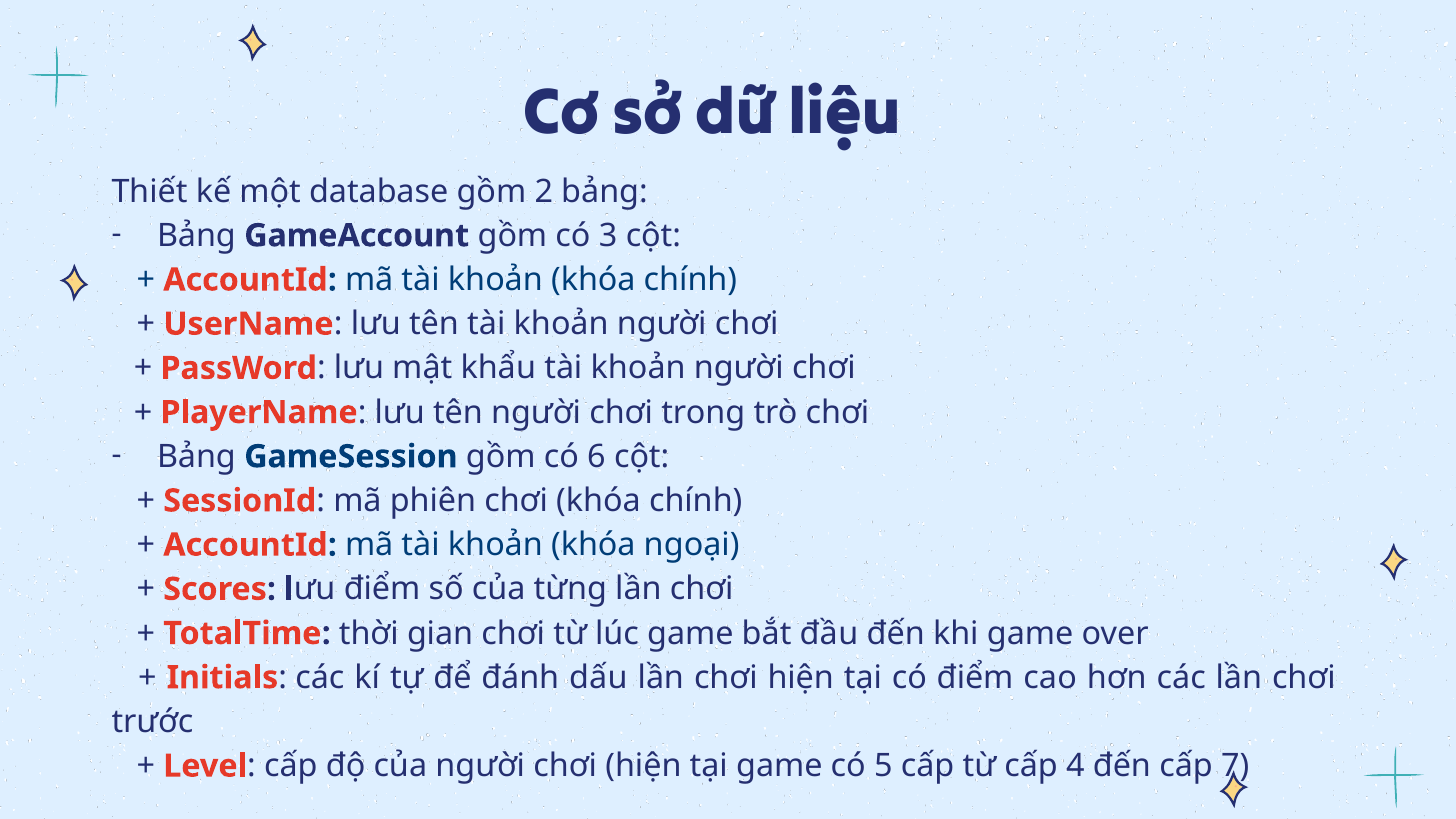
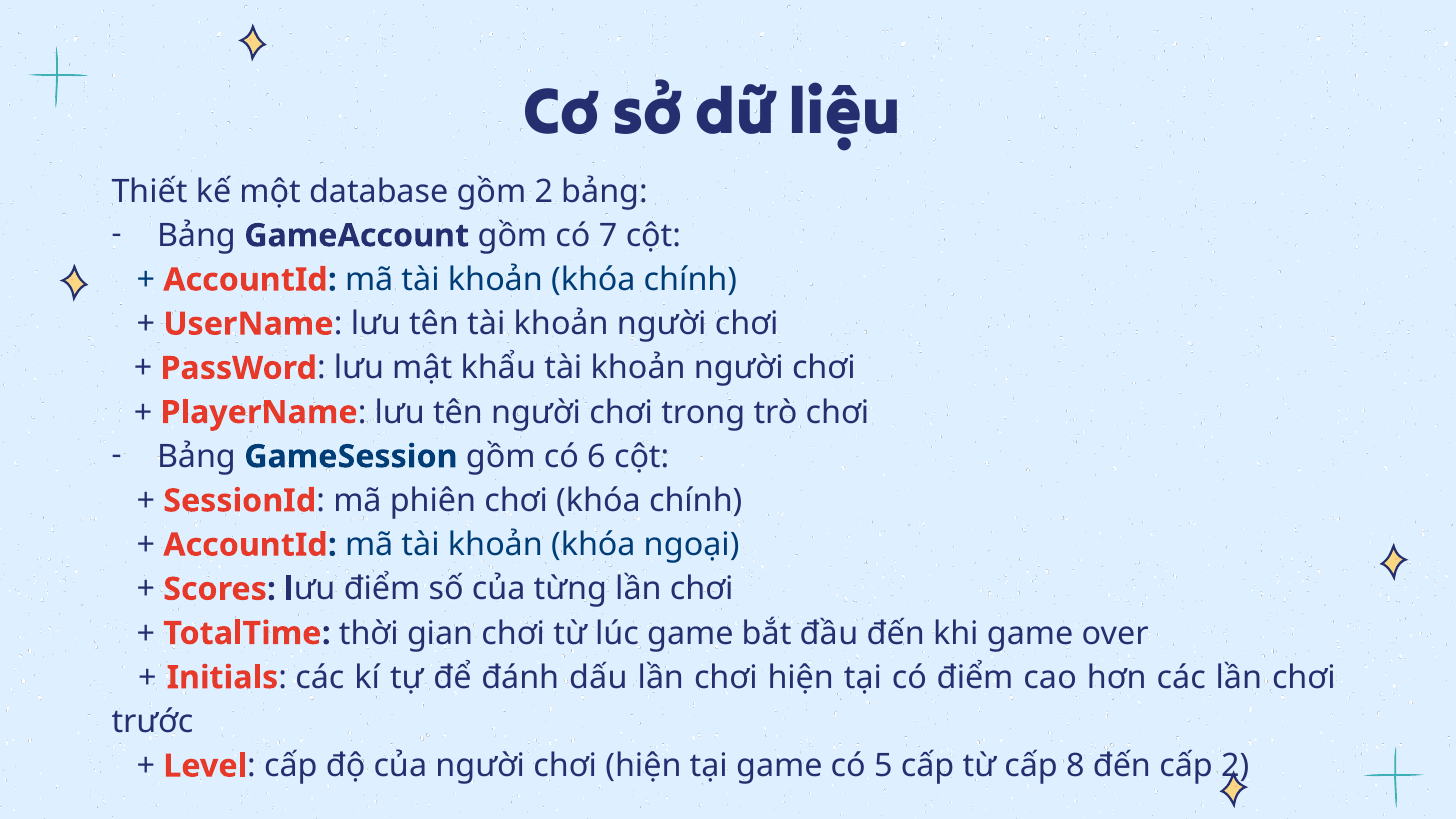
3: 3 -> 7
4: 4 -> 8
cấp 7: 7 -> 2
